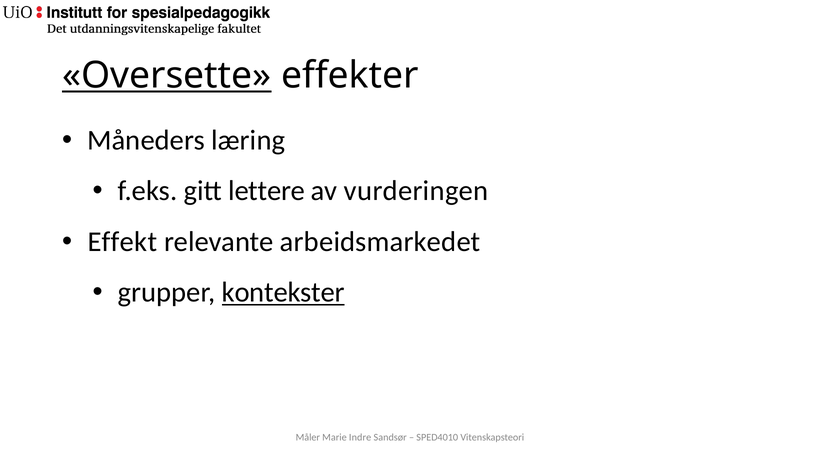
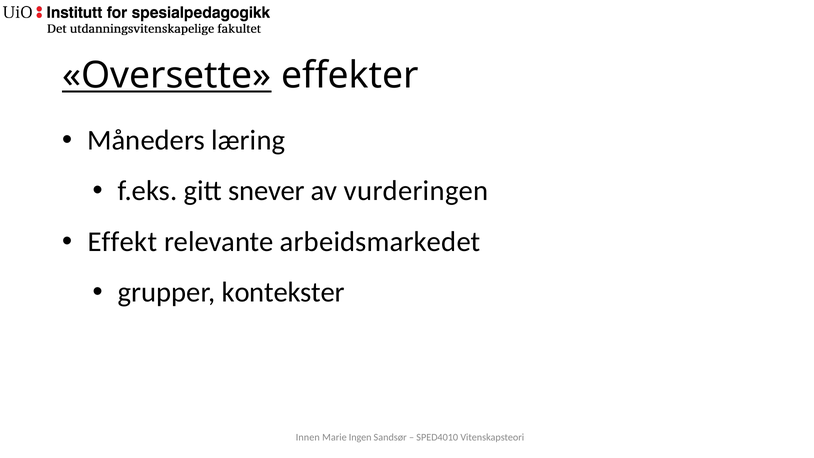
lettere: lettere -> snever
kontekster underline: present -> none
Måler: Måler -> Innen
Indre: Indre -> Ingen
